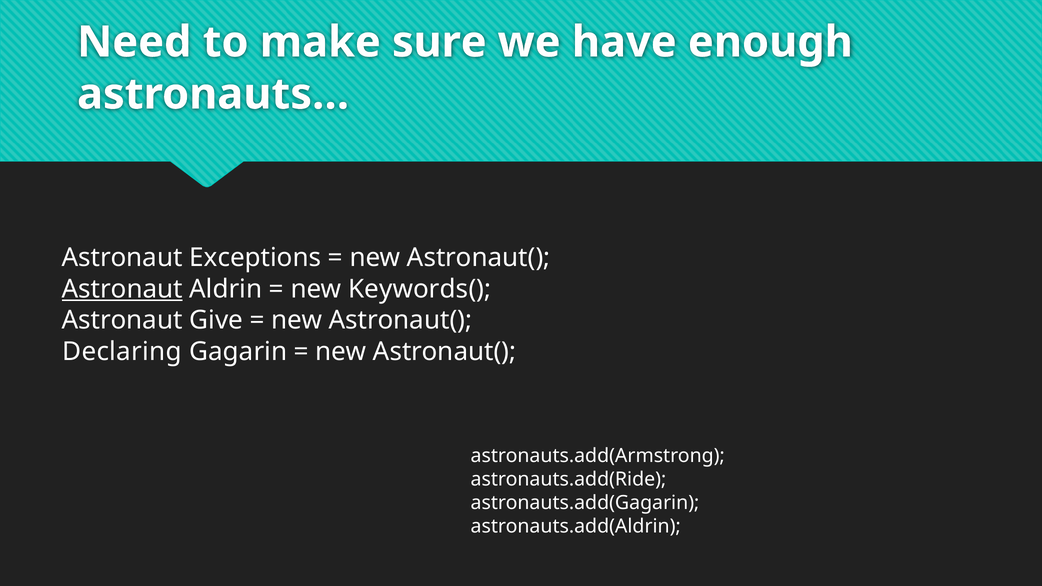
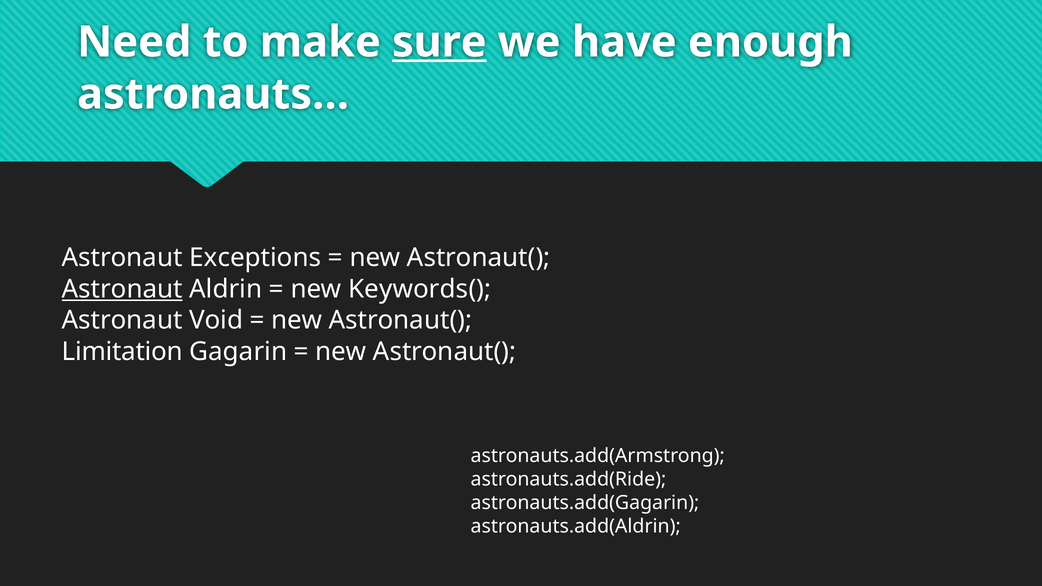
sure underline: none -> present
Give: Give -> Void
Declaring: Declaring -> Limitation
